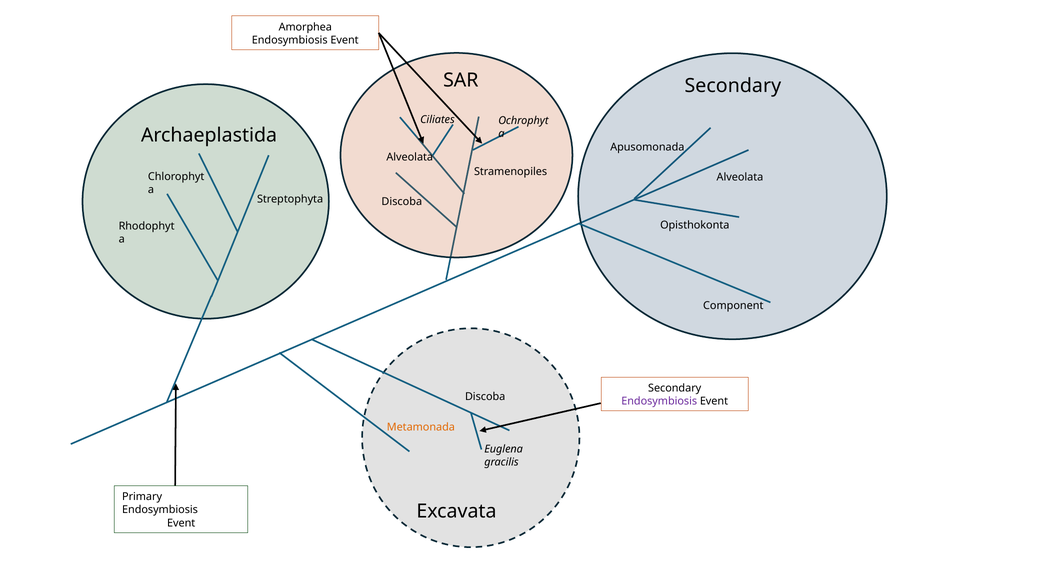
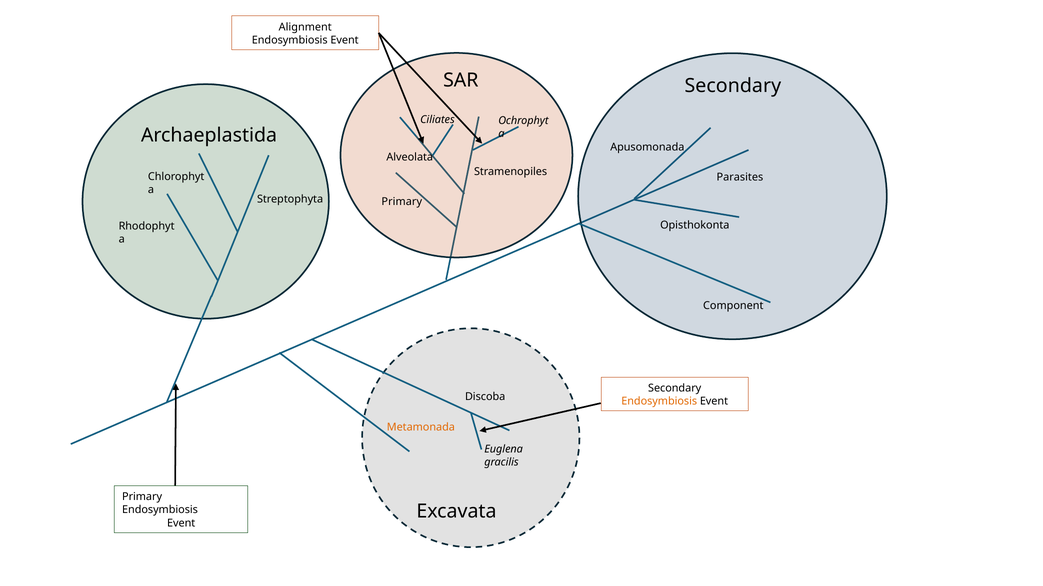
Amorphea: Amorphea -> Alignment
Alveolata at (740, 178): Alveolata -> Parasites
Discoba at (402, 202): Discoba -> Primary
Endosymbiosis at (659, 402) colour: purple -> orange
